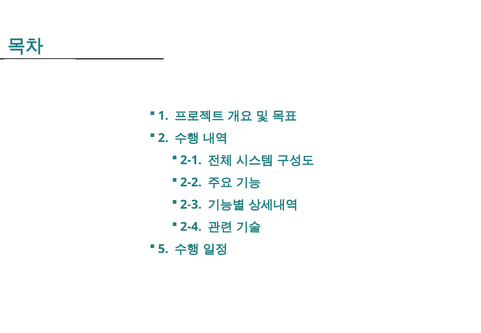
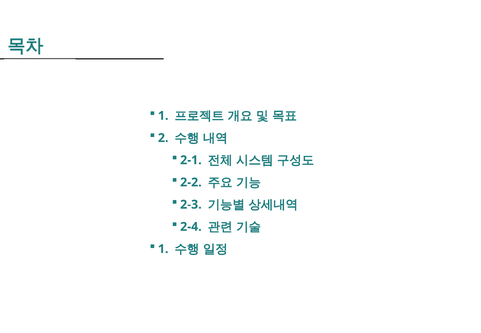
5 at (163, 249): 5 -> 1
